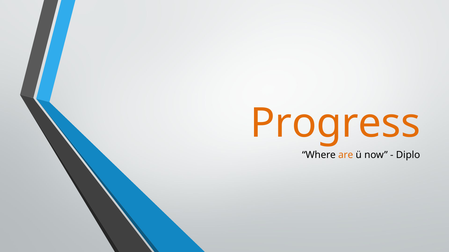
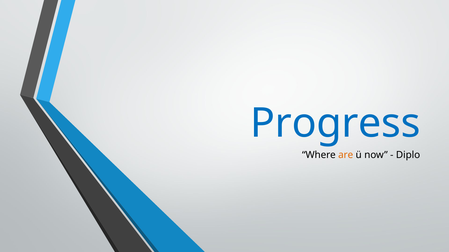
Progress colour: orange -> blue
